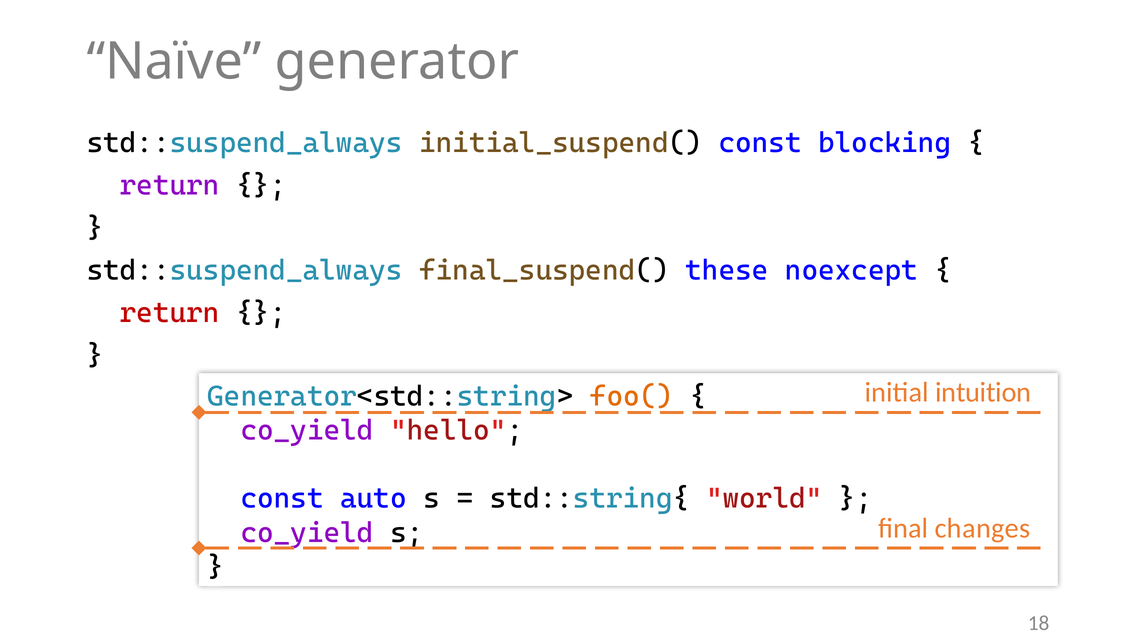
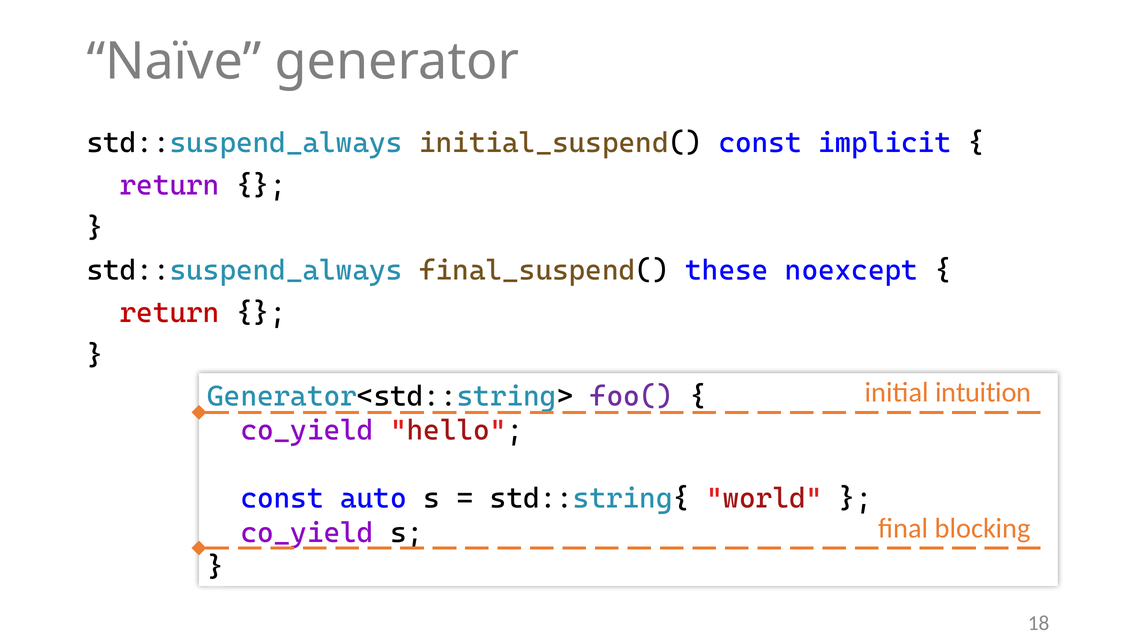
blocking: blocking -> implicit
foo( colour: orange -> purple
changes: changes -> blocking
